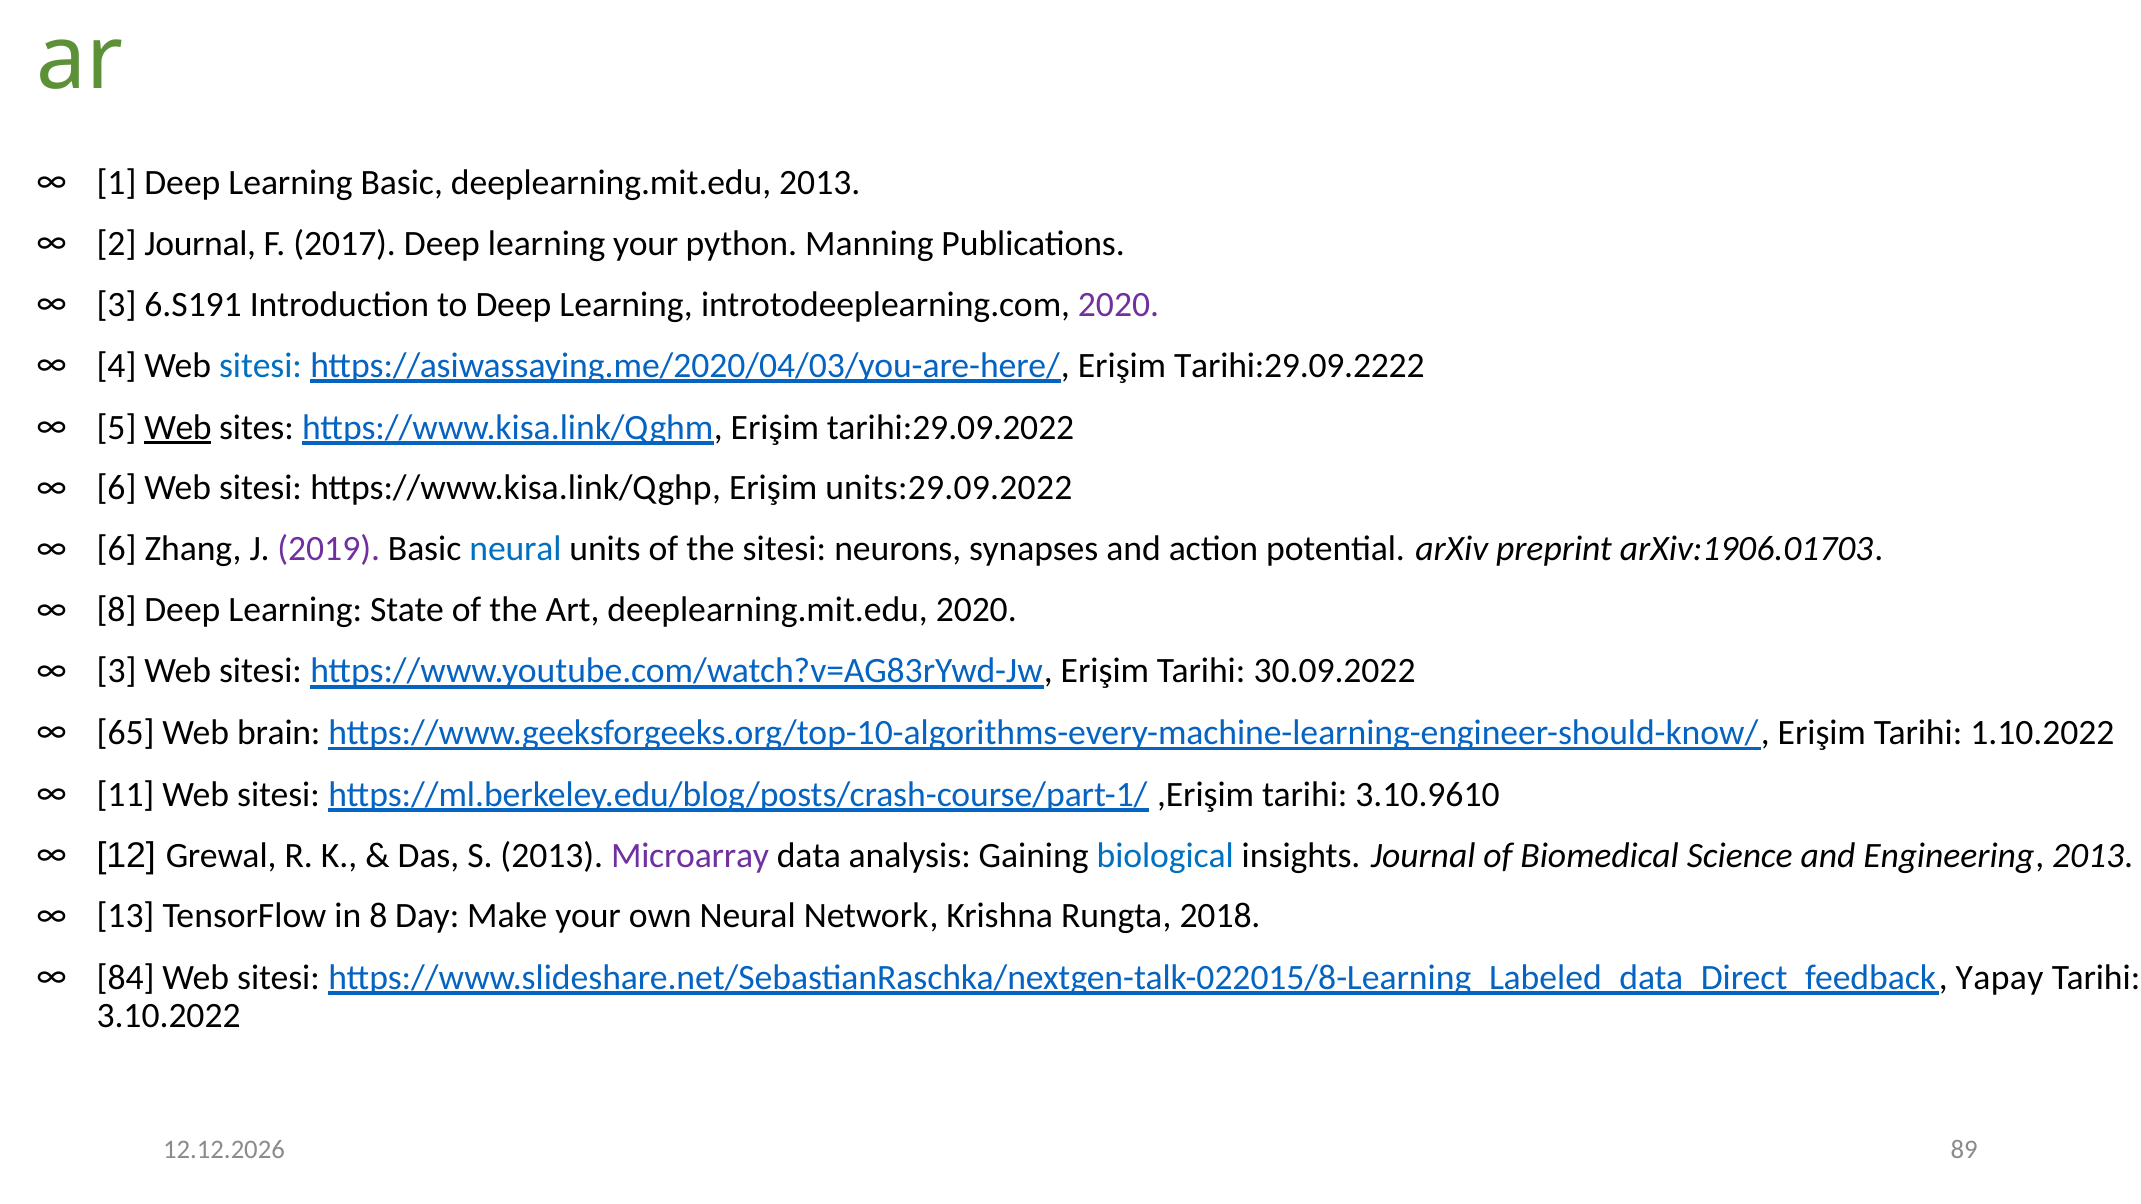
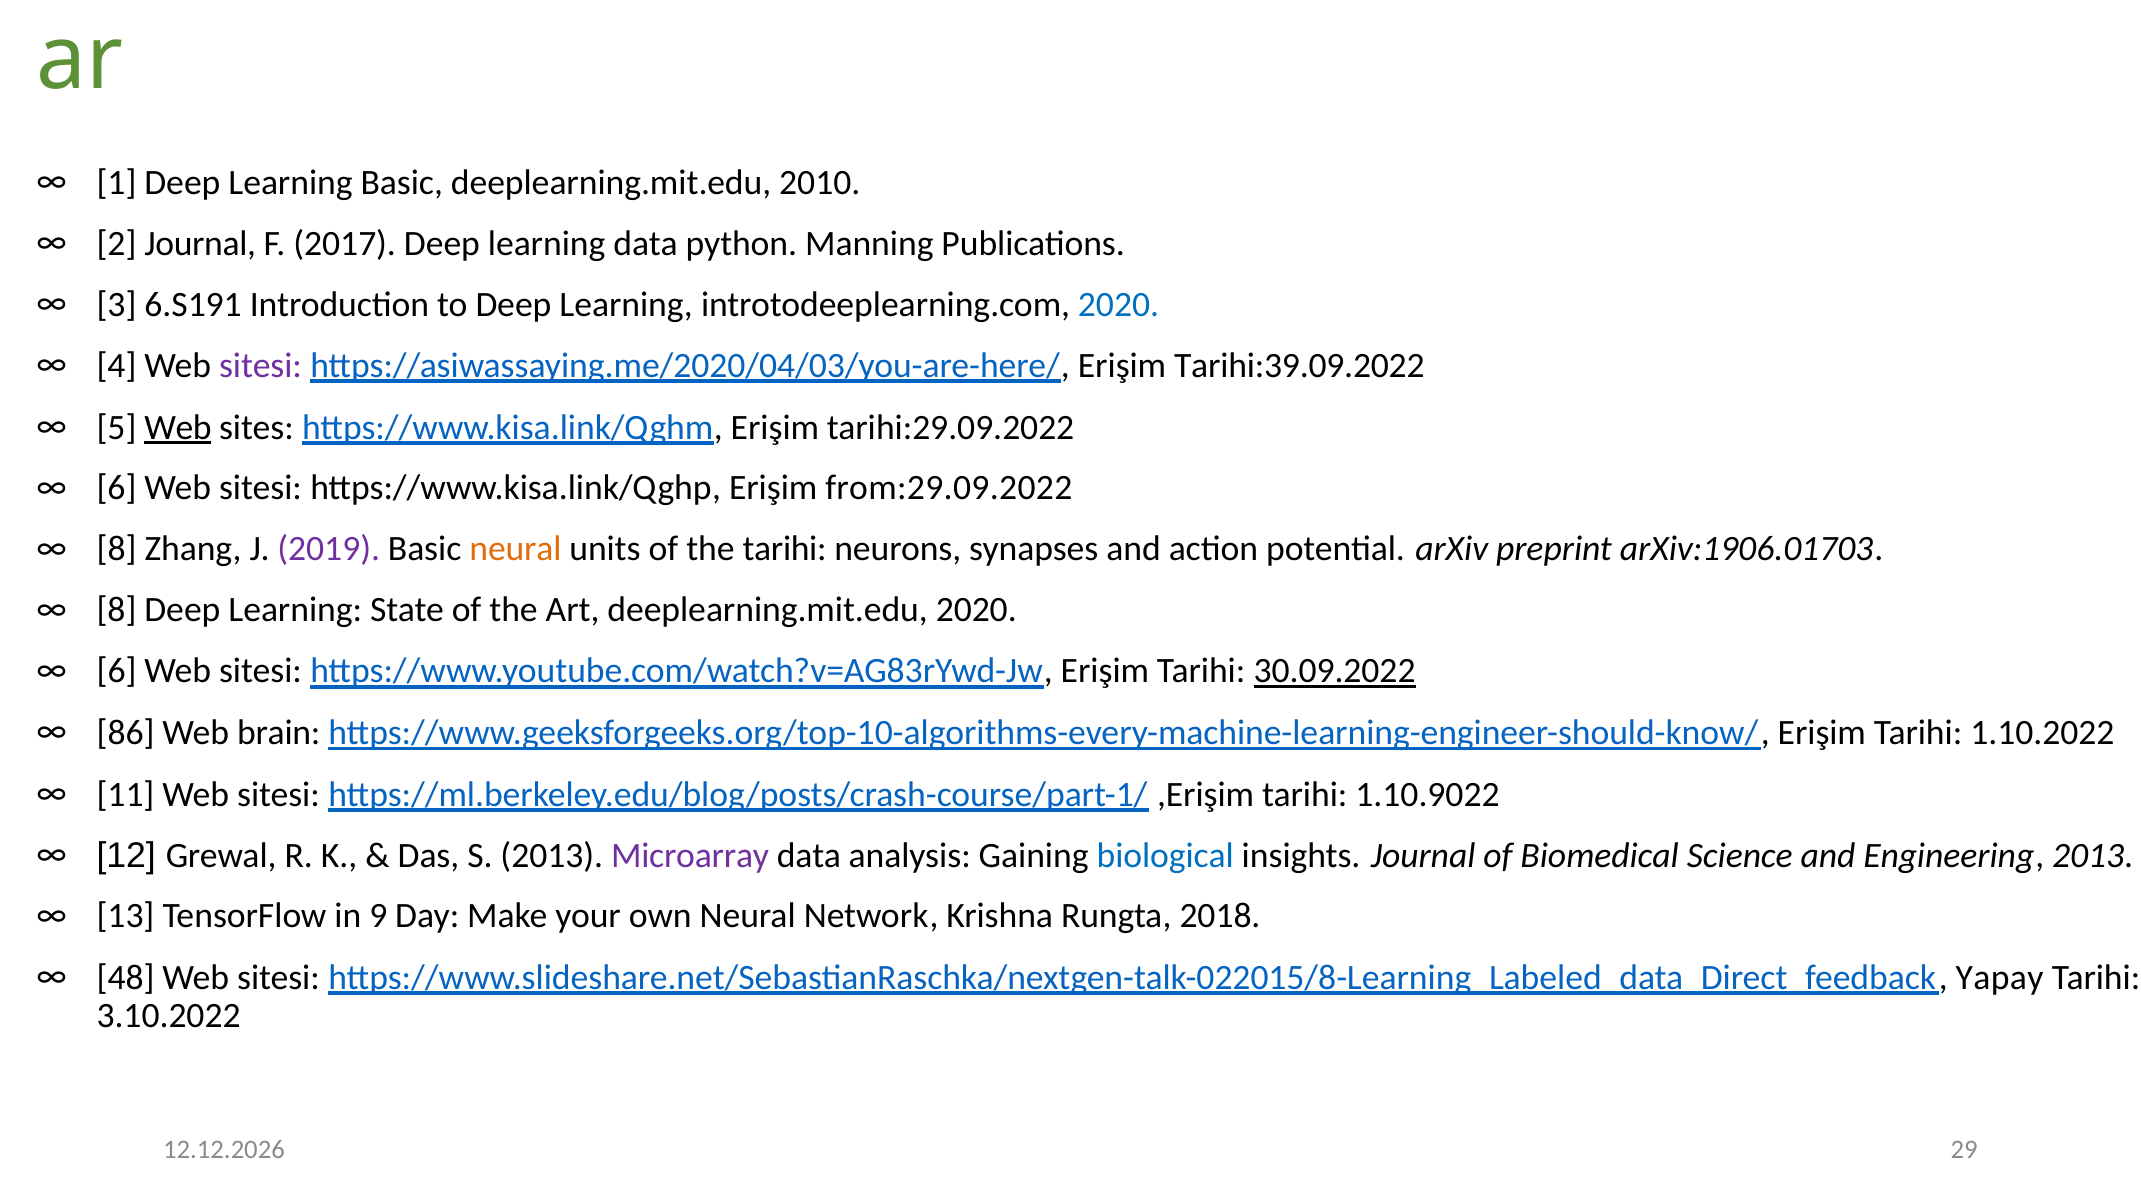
deeplearning.mit.edu 2013: 2013 -> 2010
learning your: your -> data
2020 at (1119, 304) colour: purple -> blue
sitesi at (261, 366) colour: blue -> purple
Tarihi:29.09.2222: Tarihi:29.09.2222 -> Tarihi:39.09.2022
units:29.09.2022: units:29.09.2022 -> from:29.09.2022
6 at (117, 549): 6 -> 8
neural at (515, 549) colour: blue -> orange
the sitesi: sitesi -> tarihi
3 at (117, 671): 3 -> 6
30.09.2022 underline: none -> present
65: 65 -> 86
3.10.9610: 3.10.9610 -> 1.10.9022
in 8: 8 -> 9
84: 84 -> 48
89: 89 -> 29
